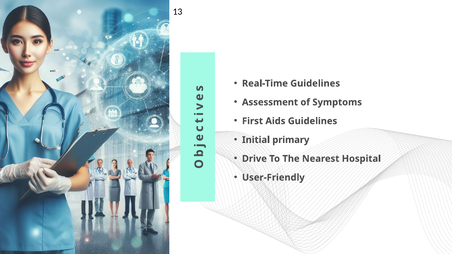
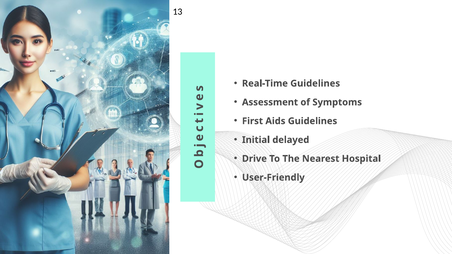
primary: primary -> delayed
